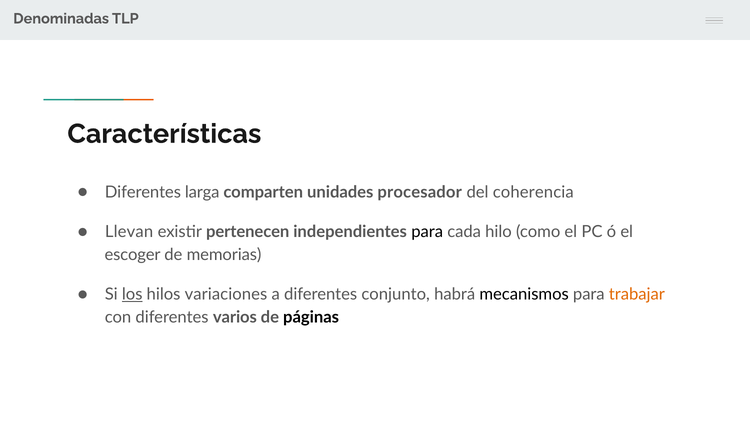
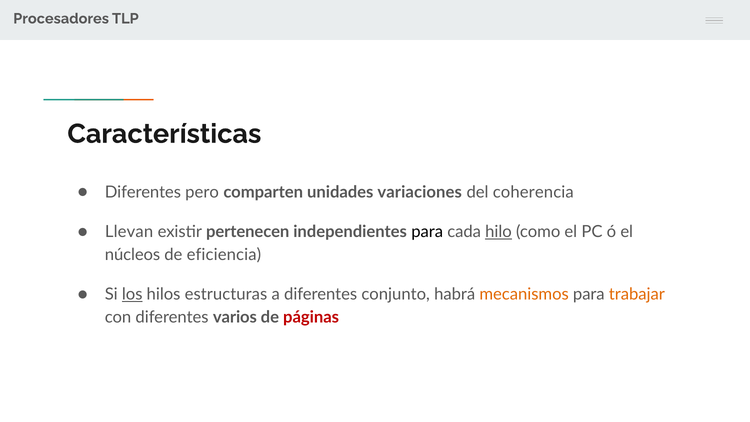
Denominadas: Denominadas -> Procesadores
larga: larga -> pero
procesador: procesador -> variaciones
hilo underline: none -> present
escoger: escoger -> núcleos
memorias: memorias -> eficiencia
variaciones: variaciones -> estructuras
mecanismos colour: black -> orange
páginas colour: black -> red
